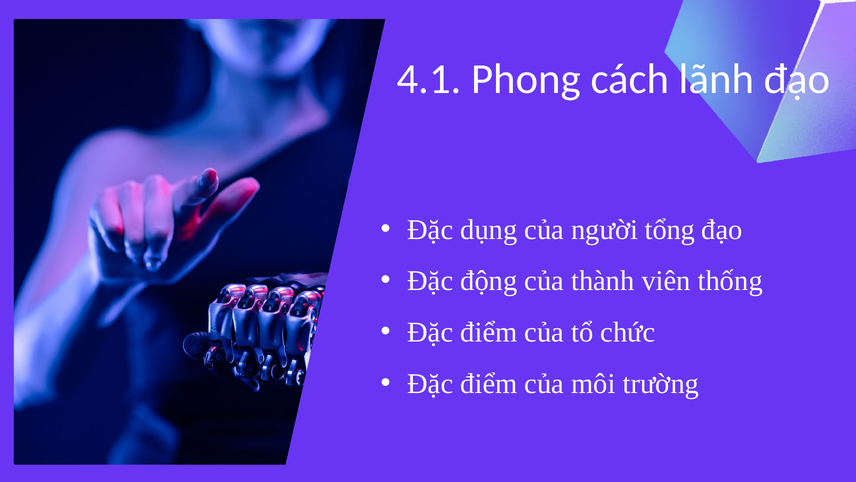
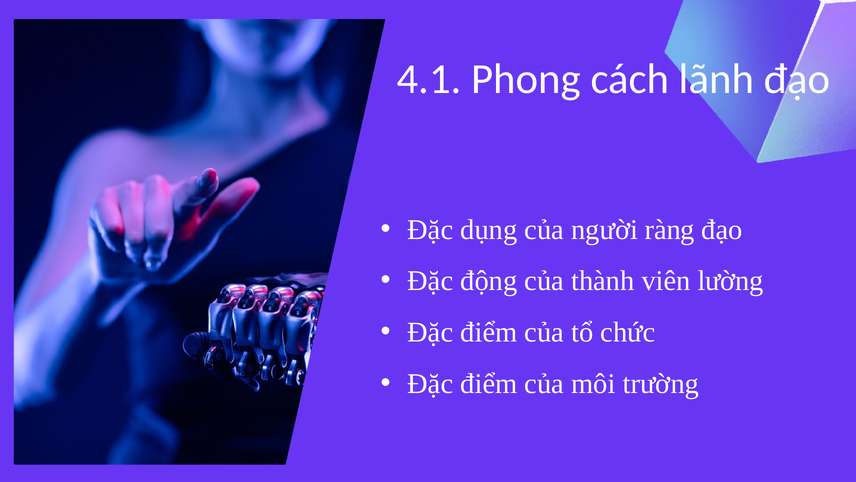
tổng: tổng -> ràng
thống: thống -> lường
